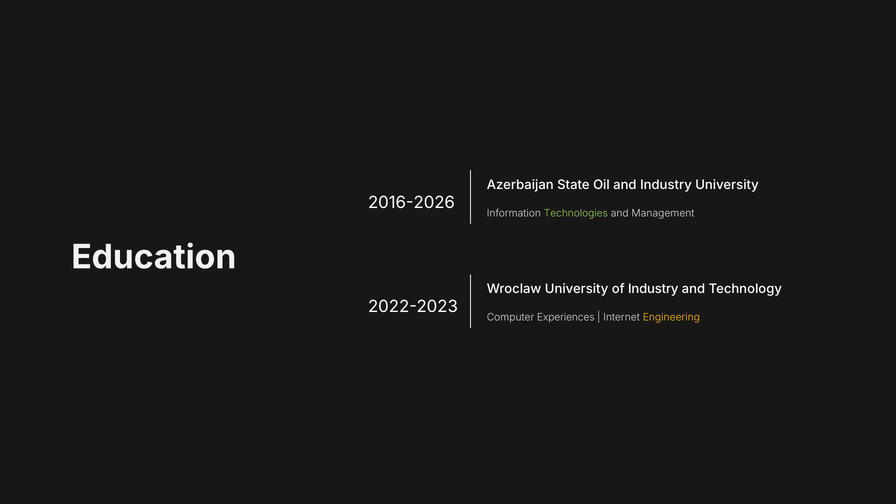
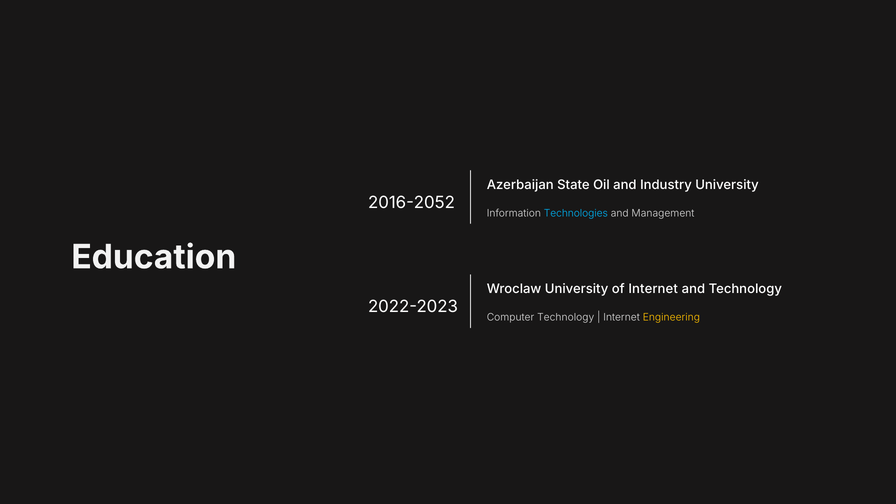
2016-2026: 2016-2026 -> 2016-2052
Technologies colour: light green -> light blue
of Industry: Industry -> Internet
Computer Experiences: Experiences -> Technology
